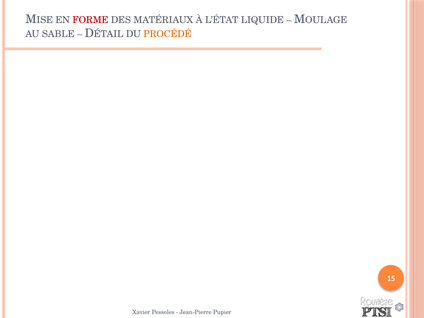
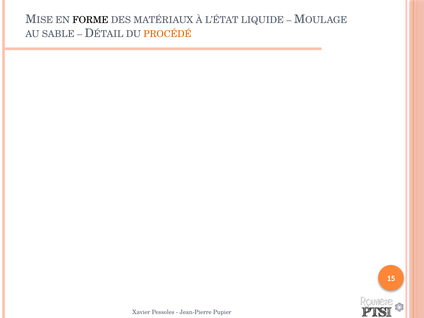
FORME colour: red -> black
